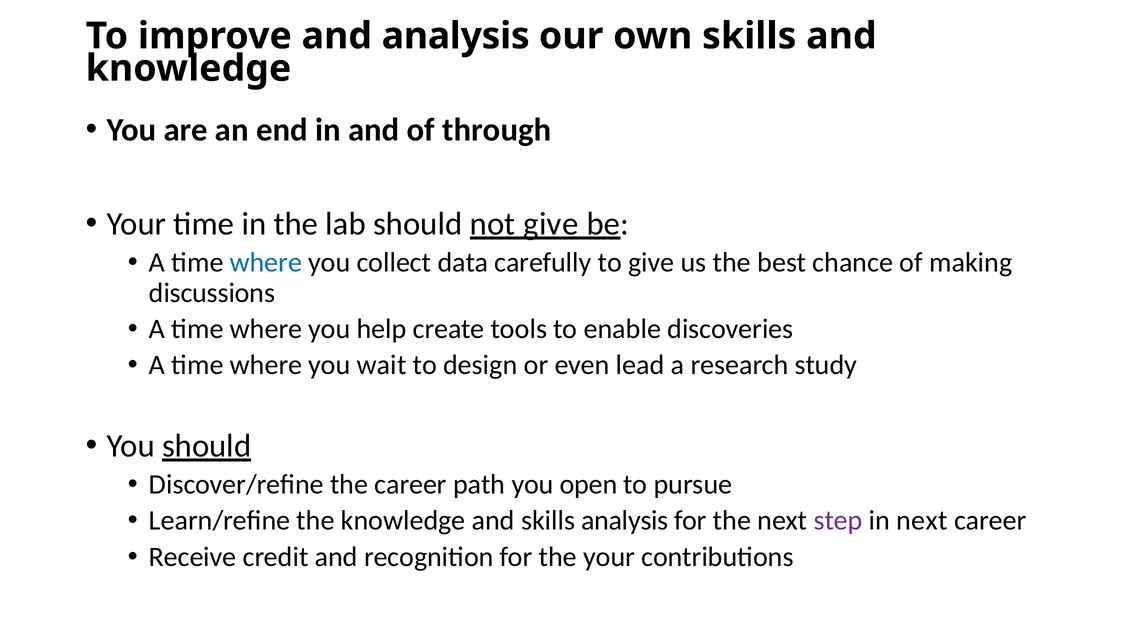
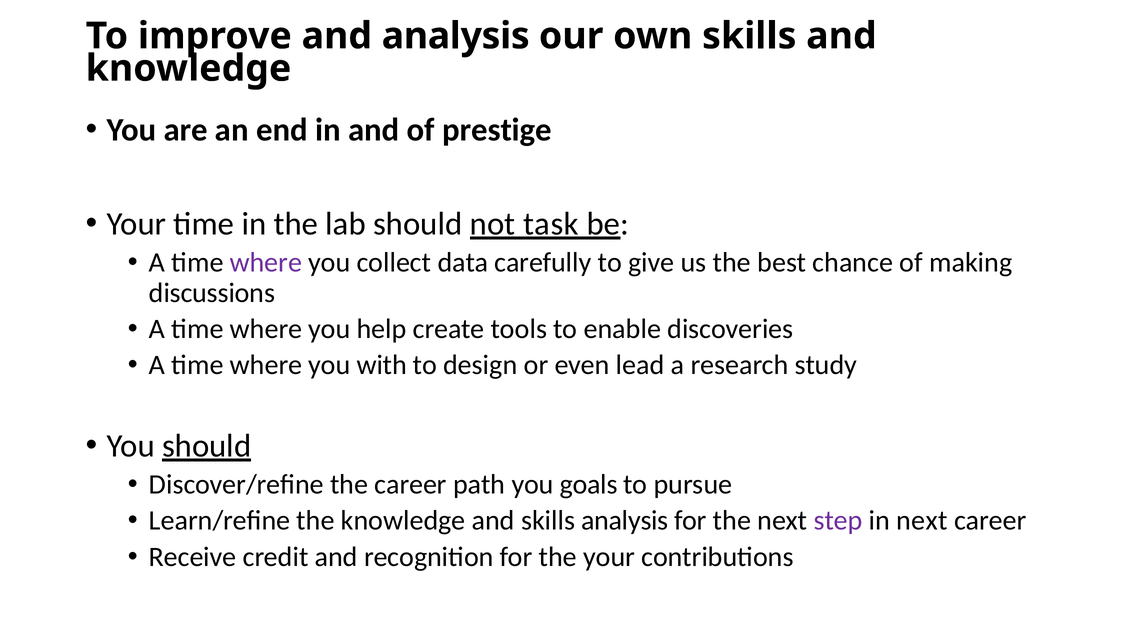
through: through -> prestige
not give: give -> task
where at (266, 263) colour: blue -> purple
wait: wait -> with
open: open -> goals
